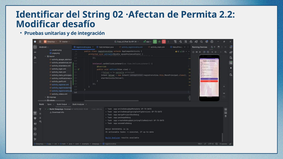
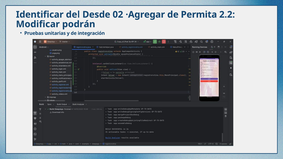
String: String -> Desde
·Afectan: ·Afectan -> ·Agregar
desafío: desafío -> podrán
